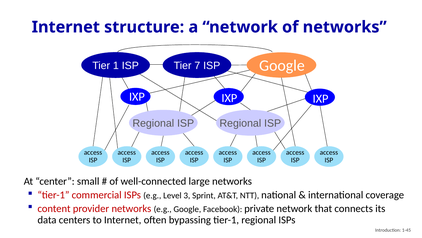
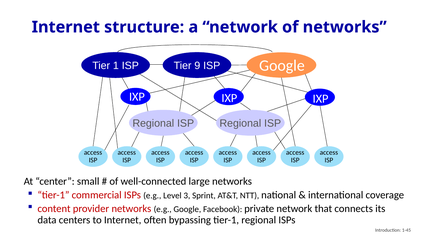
7: 7 -> 9
